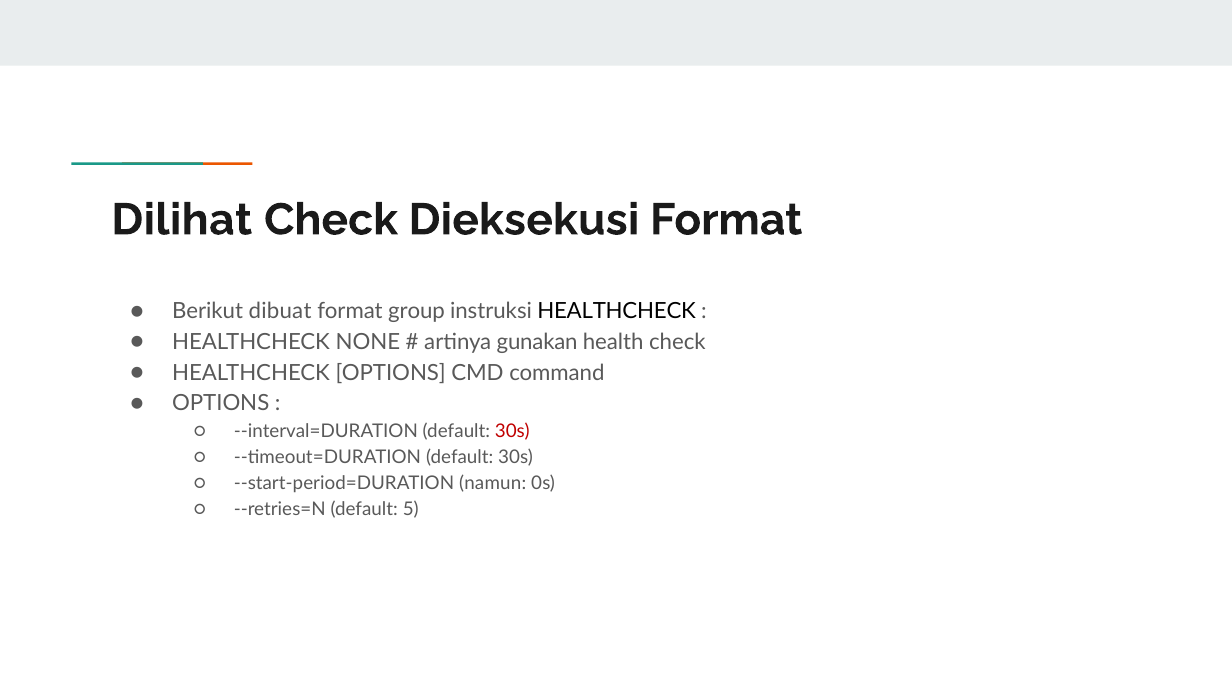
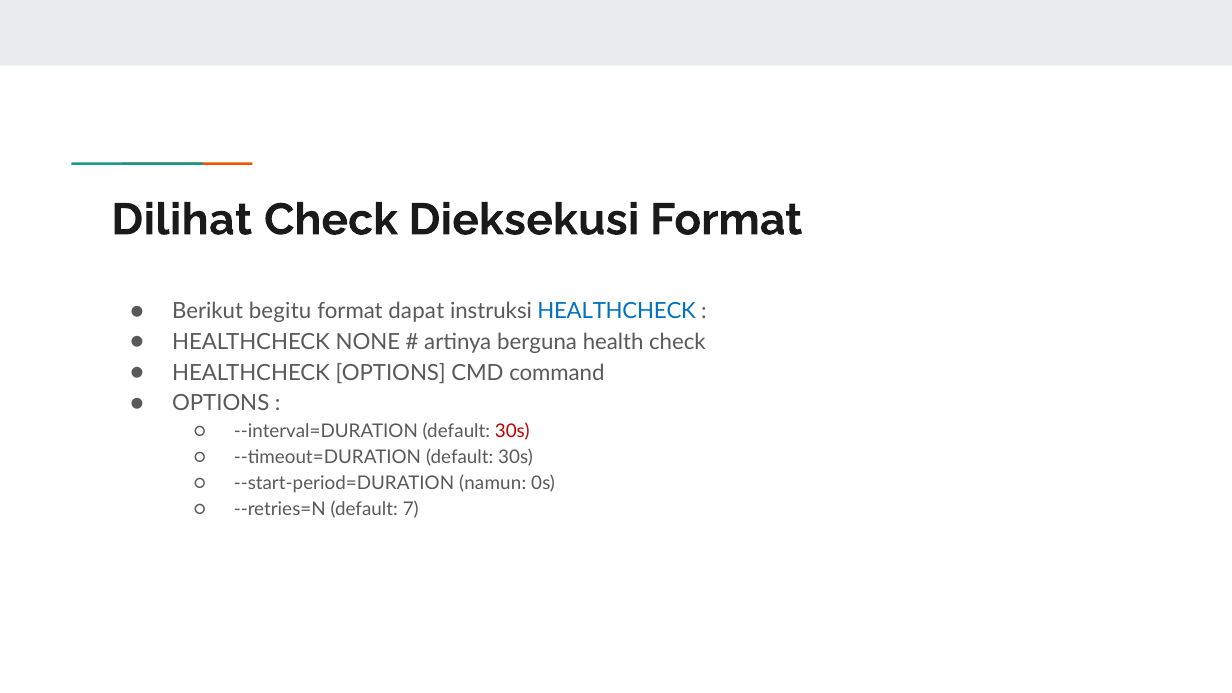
dibuat: dibuat -> begitu
group: group -> dapat
HEALTHCHECK at (617, 311) colour: black -> blue
gunakan: gunakan -> berguna
5: 5 -> 7
